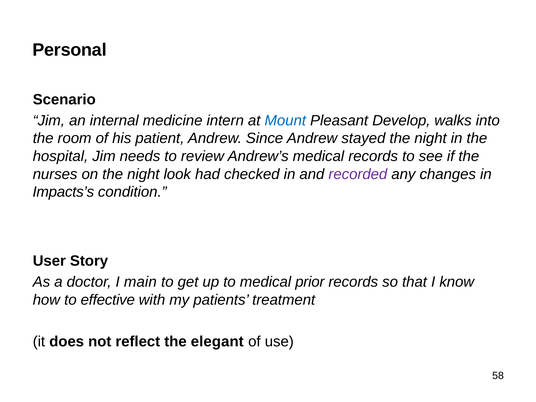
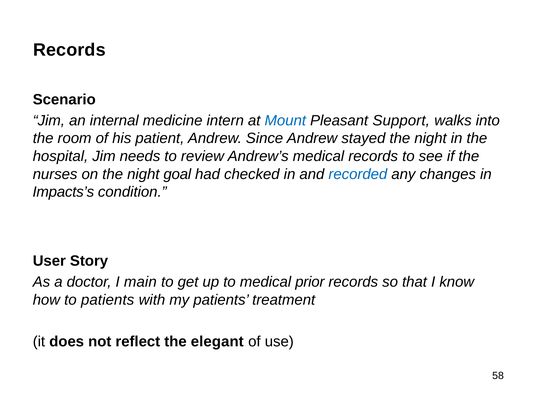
Personal at (70, 50): Personal -> Records
Develop: Develop -> Support
look: look -> goal
recorded colour: purple -> blue
to effective: effective -> patients
